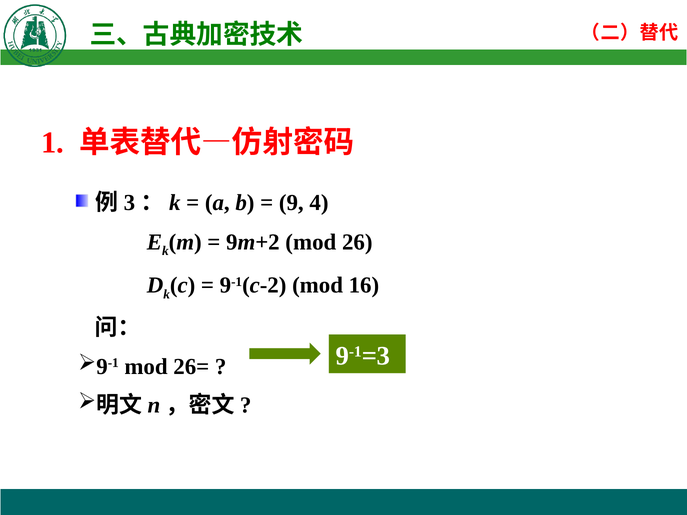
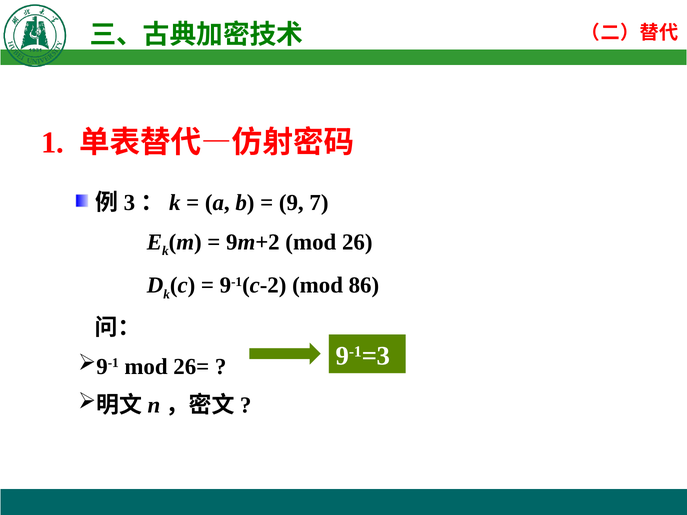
4: 4 -> 7
16: 16 -> 86
